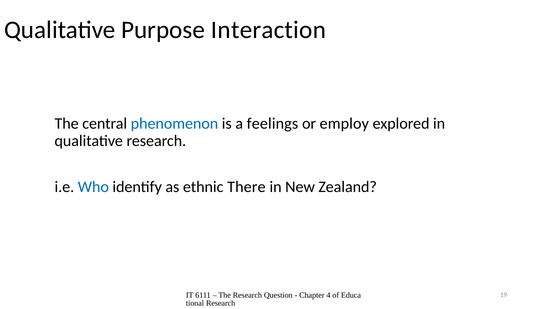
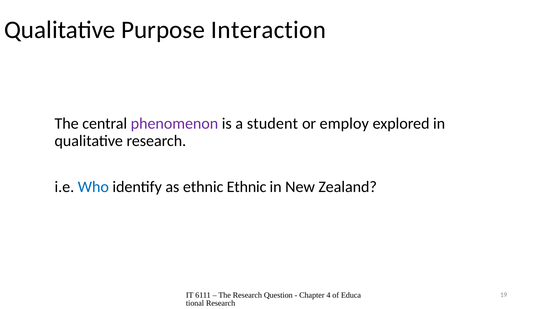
phenomenon colour: blue -> purple
feelings: feelings -> student
ethnic There: There -> Ethnic
